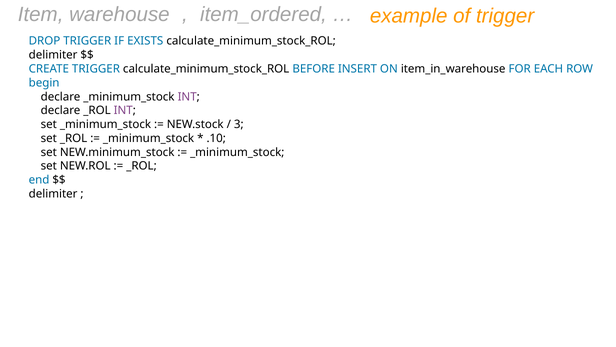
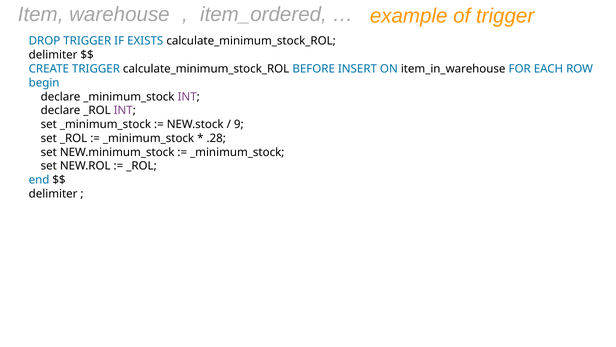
3: 3 -> 9
.10: .10 -> .28
